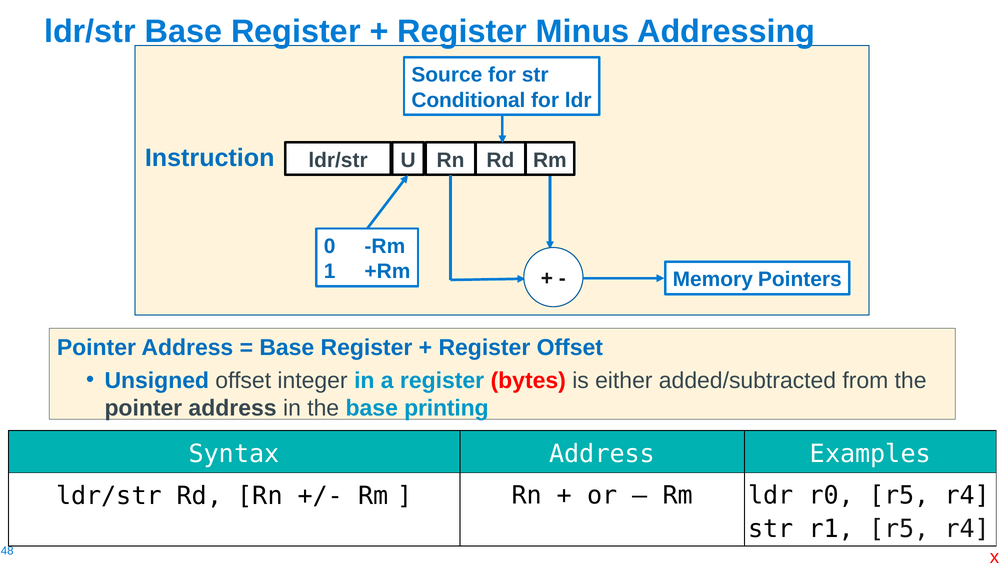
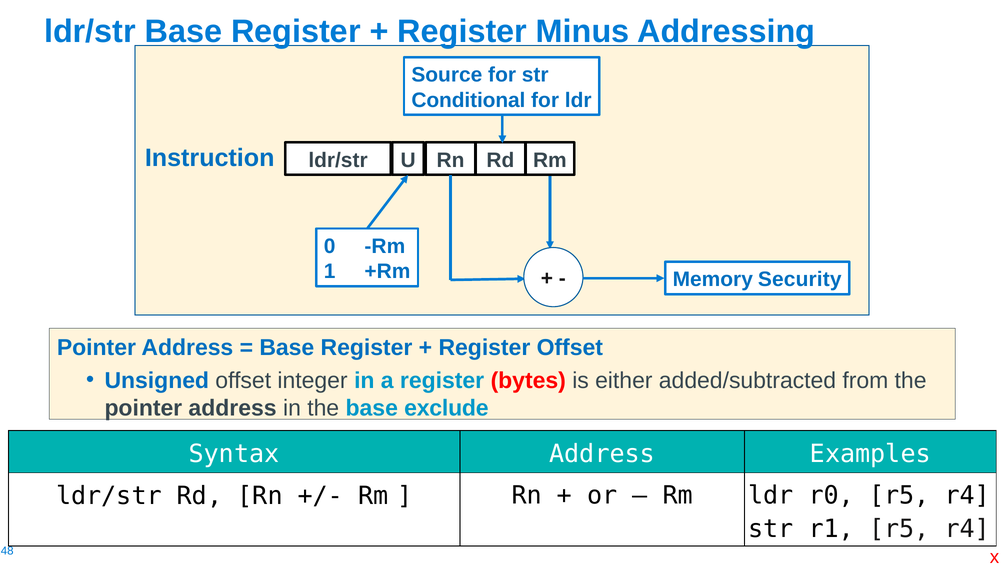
Pointers: Pointers -> Security
printing: printing -> exclude
